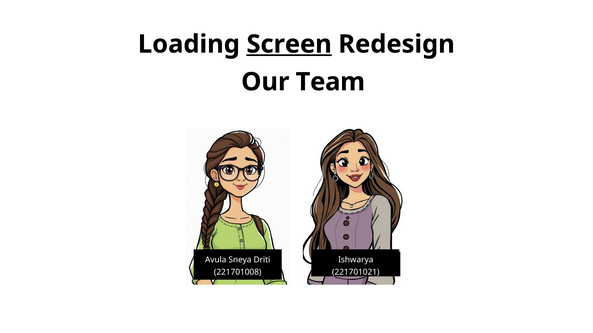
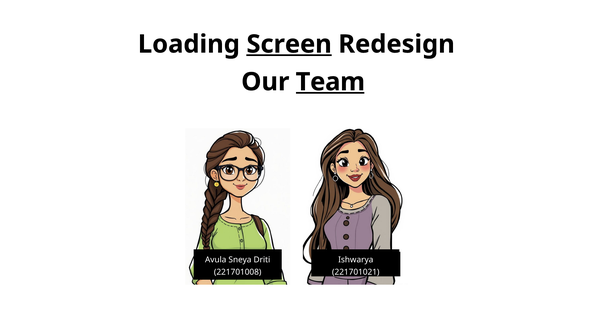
Team underline: none -> present
